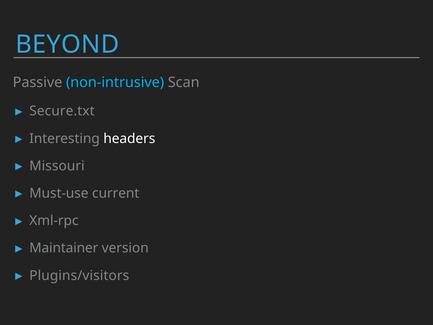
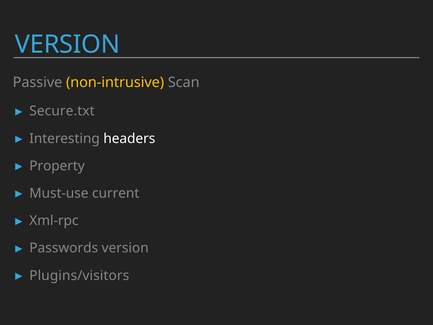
BEYOND at (67, 44): BEYOND -> VERSION
non-intrusive colour: light blue -> yellow
Missouri: Missouri -> Property
Maintainer: Maintainer -> Passwords
